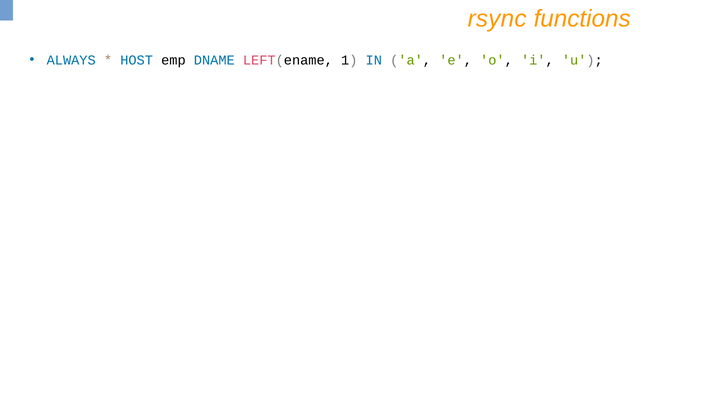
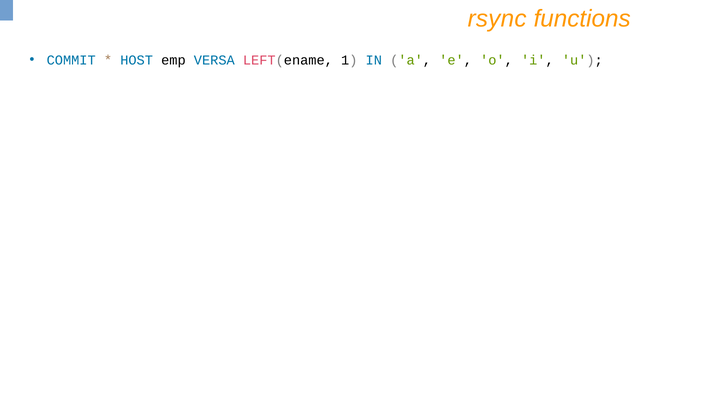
ALWAYS: ALWAYS -> COMMIT
DNAME: DNAME -> VERSA
